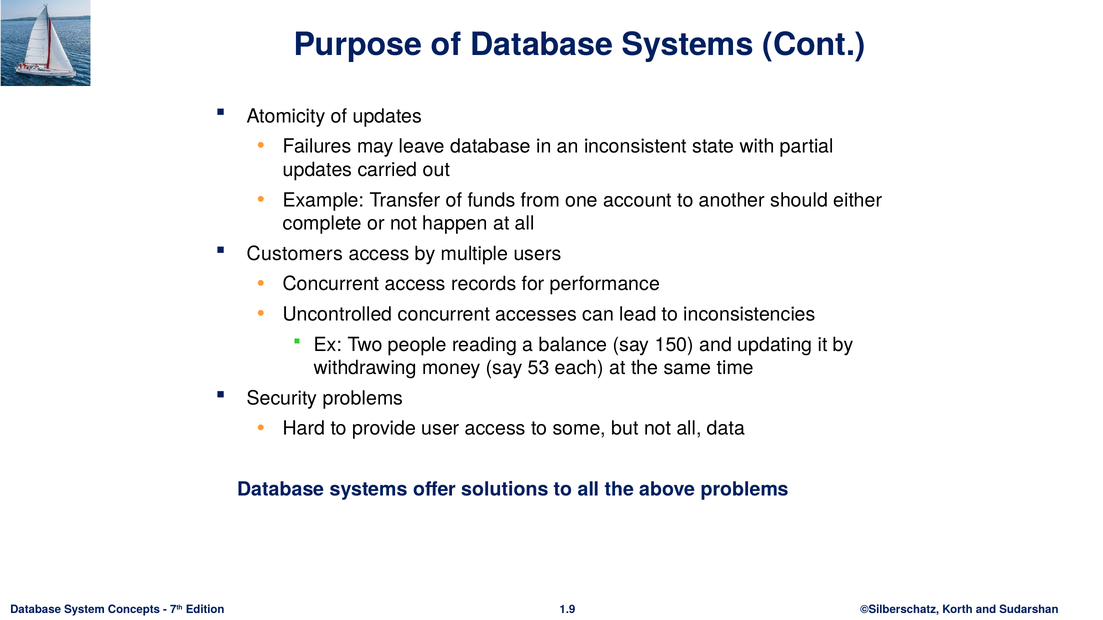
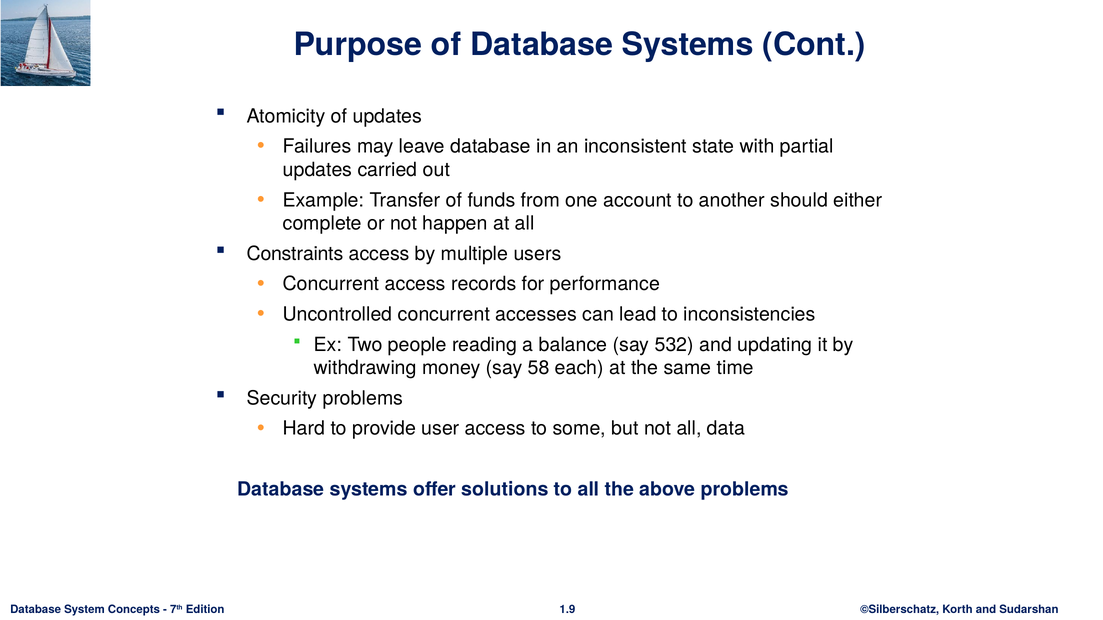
Customers: Customers -> Constraints
150: 150 -> 532
53: 53 -> 58
